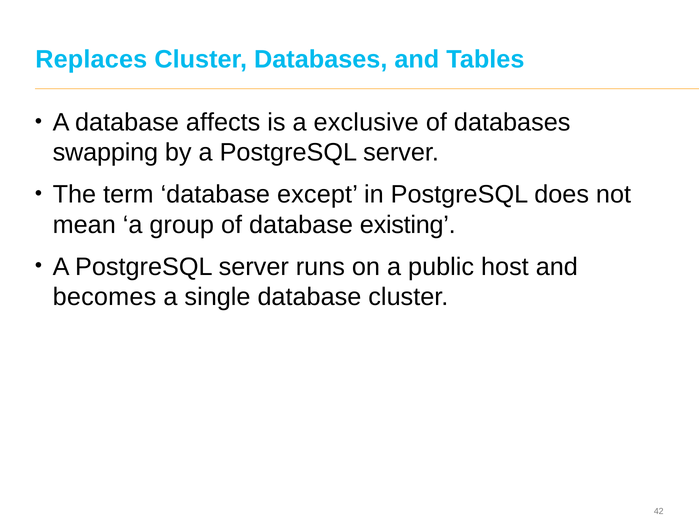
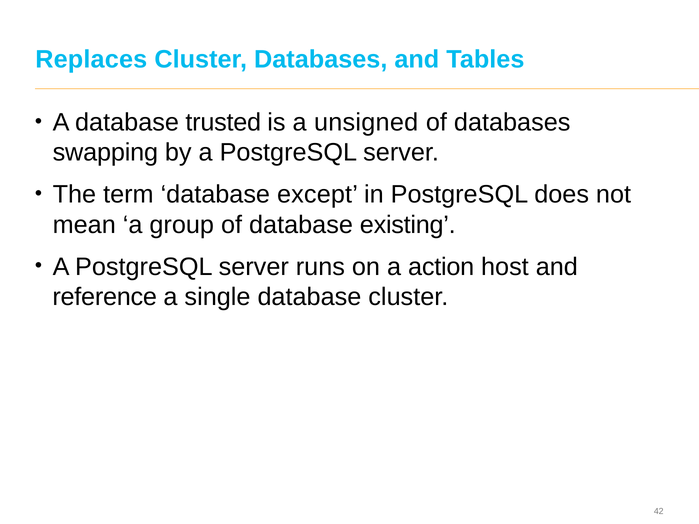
affects: affects -> trusted
exclusive: exclusive -> unsigned
public: public -> action
becomes: becomes -> reference
